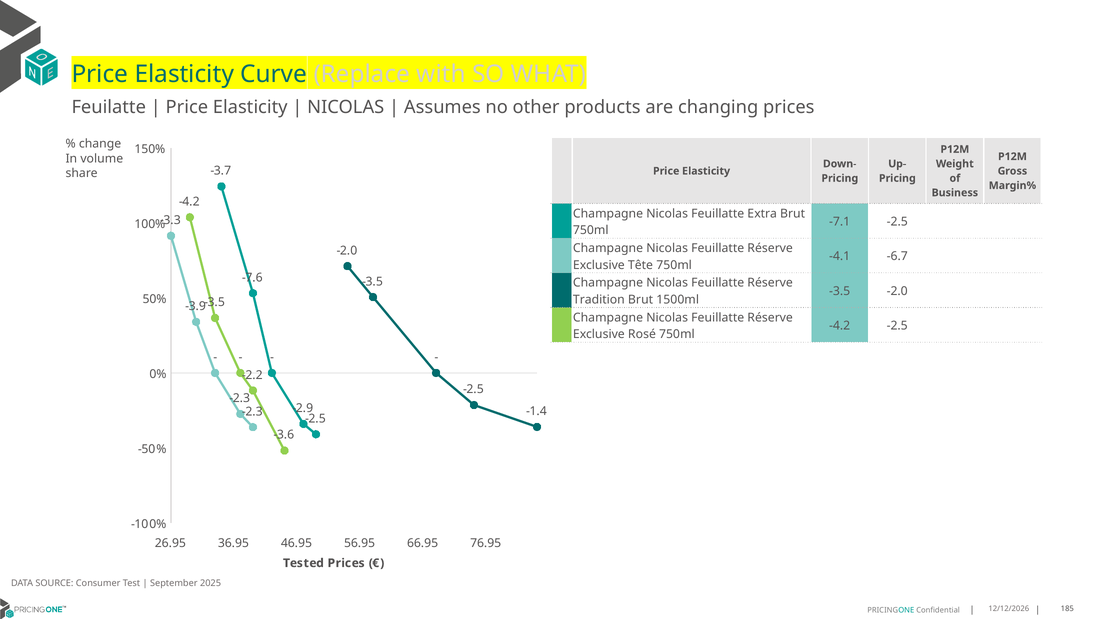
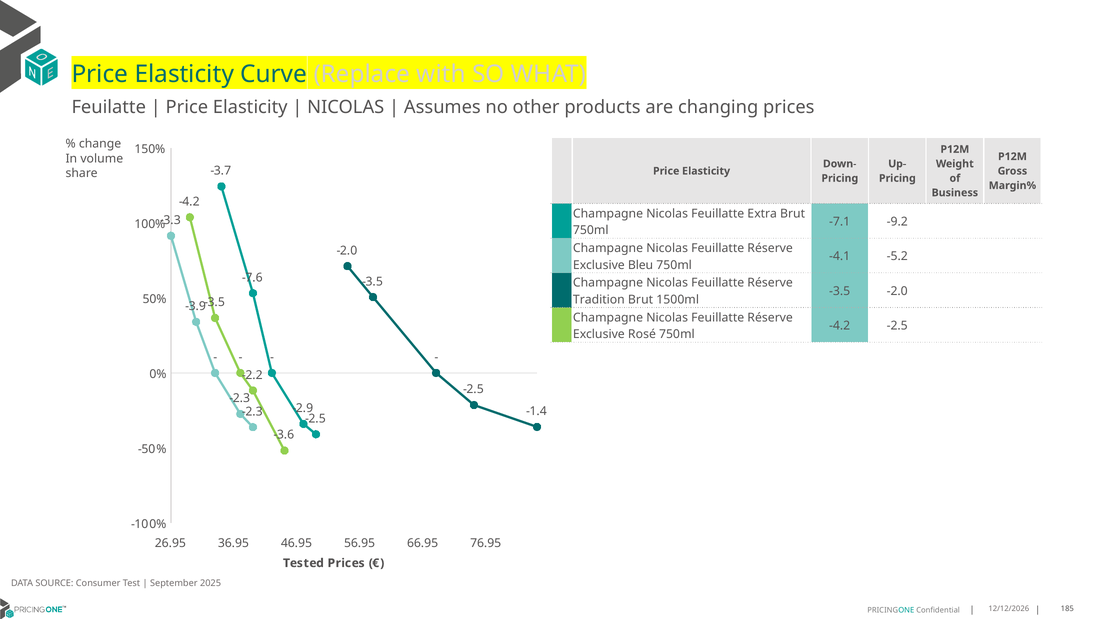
-7.1 -2.5: -2.5 -> -9.2
-6.7: -6.7 -> -5.2
Tête: Tête -> Bleu
